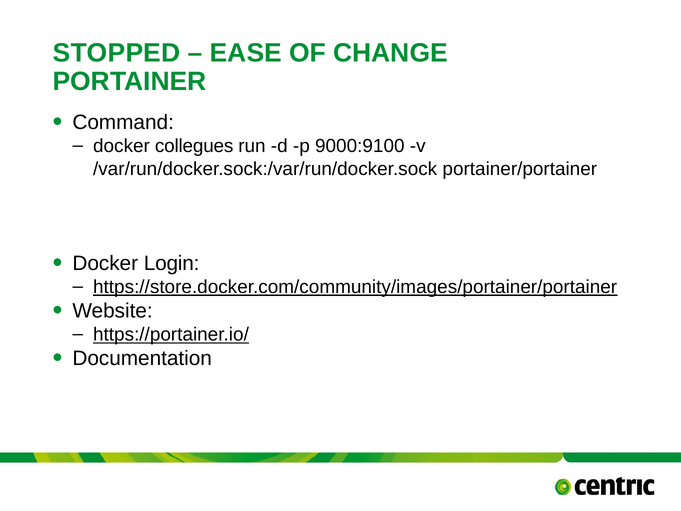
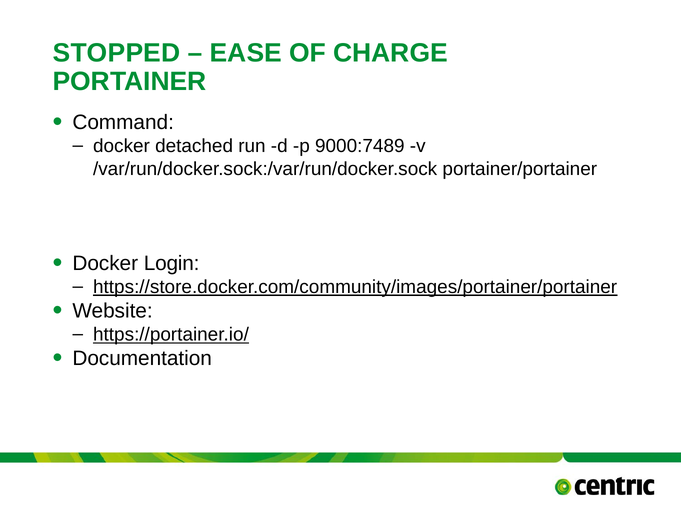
CHANGE: CHANGE -> CHARGE
collegues: collegues -> detached
9000:9100: 9000:9100 -> 9000:7489
